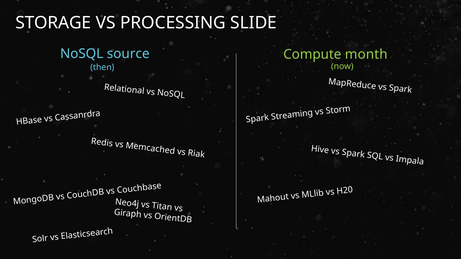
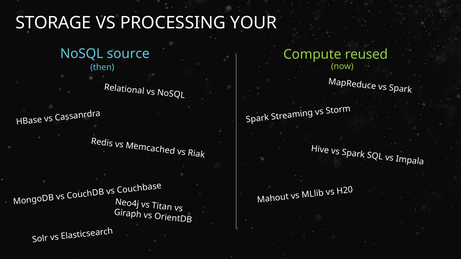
SLIDE: SLIDE -> YOUR
month: month -> reused
